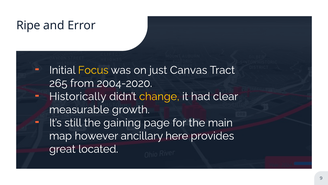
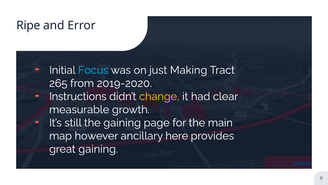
Focus colour: yellow -> light blue
Canvas: Canvas -> Making
2004-2020: 2004-2020 -> 2019-2020
Historically: Historically -> Instructions
great located: located -> gaining
